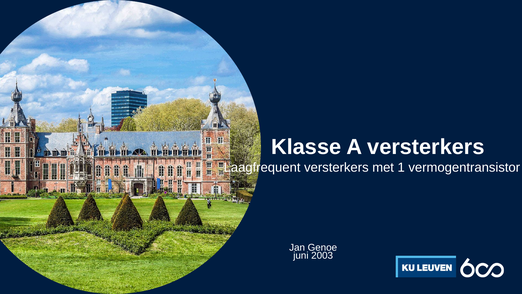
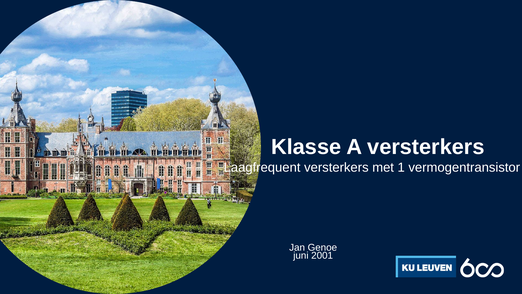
2003: 2003 -> 2001
